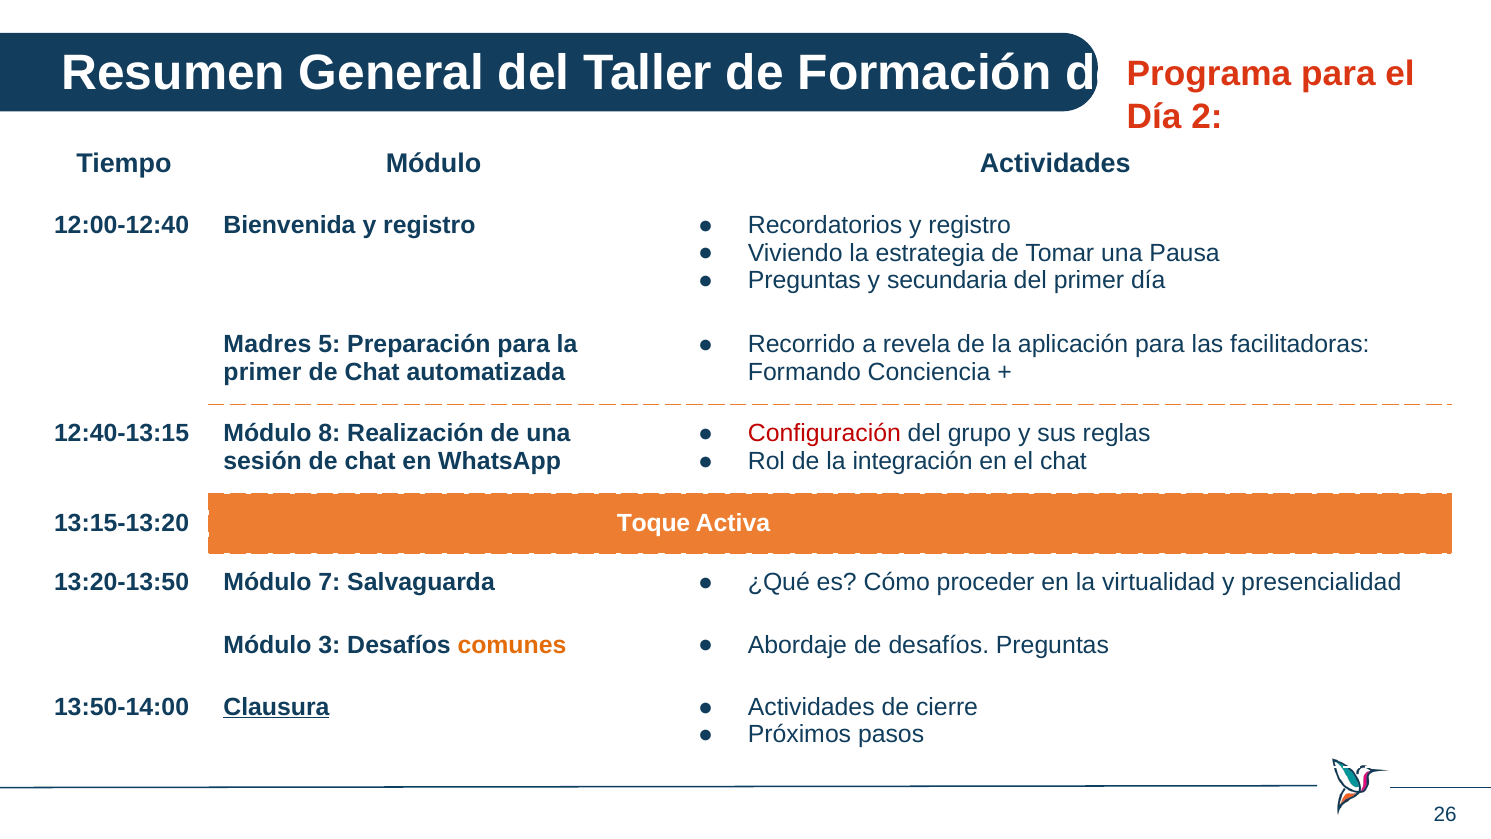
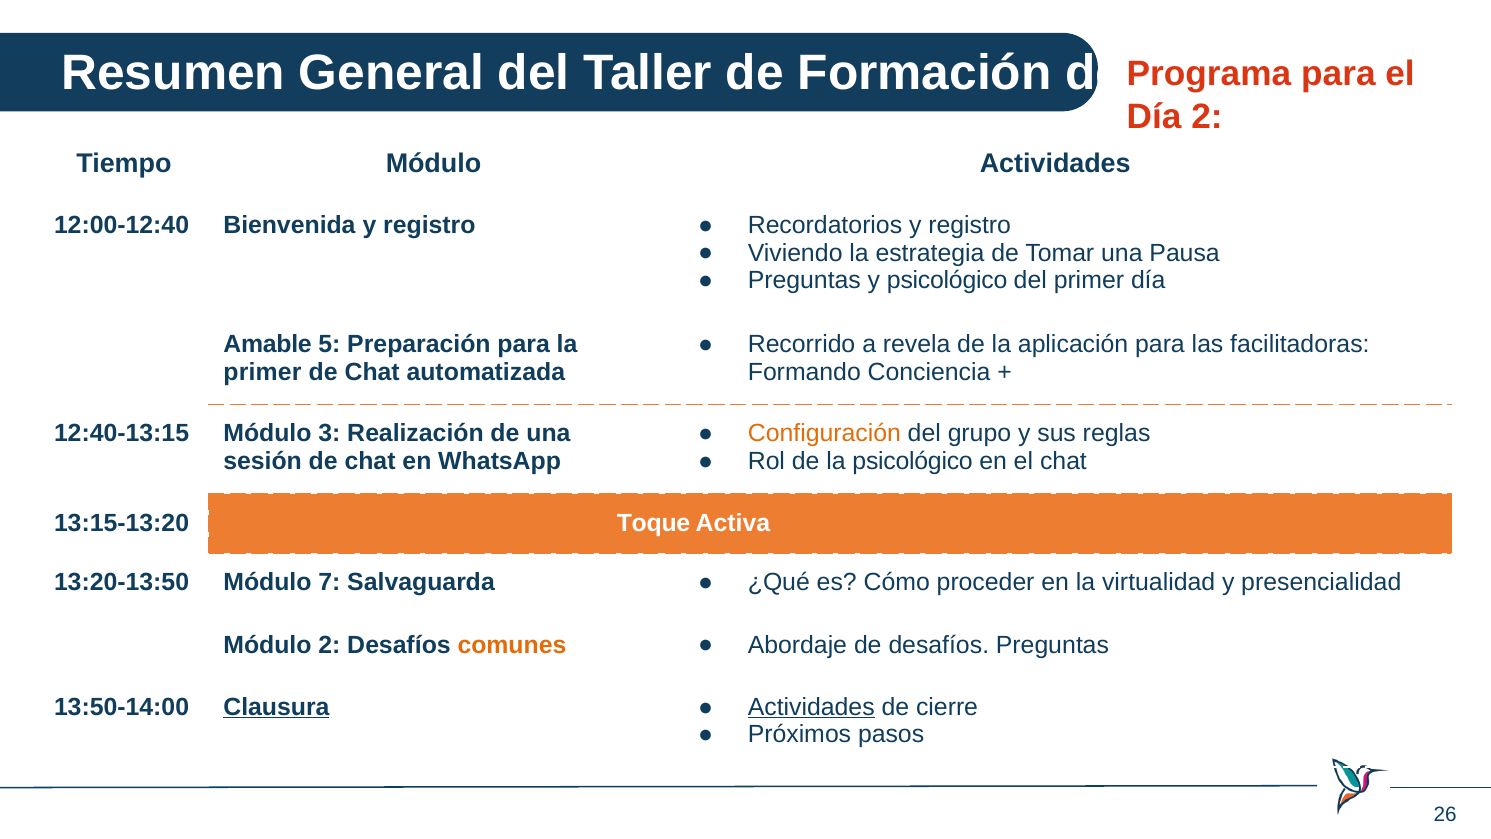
y secundaria: secundaria -> psicológico
Madres: Madres -> Amable
8: 8 -> 3
Configuración colour: red -> orange
la integración: integración -> psicológico
Módulo 3: 3 -> 2
Actividades at (811, 707) underline: none -> present
